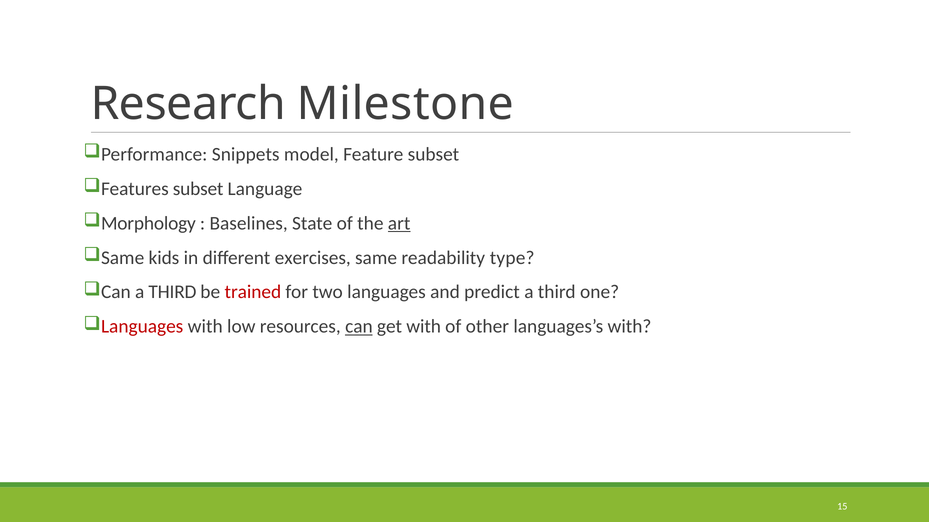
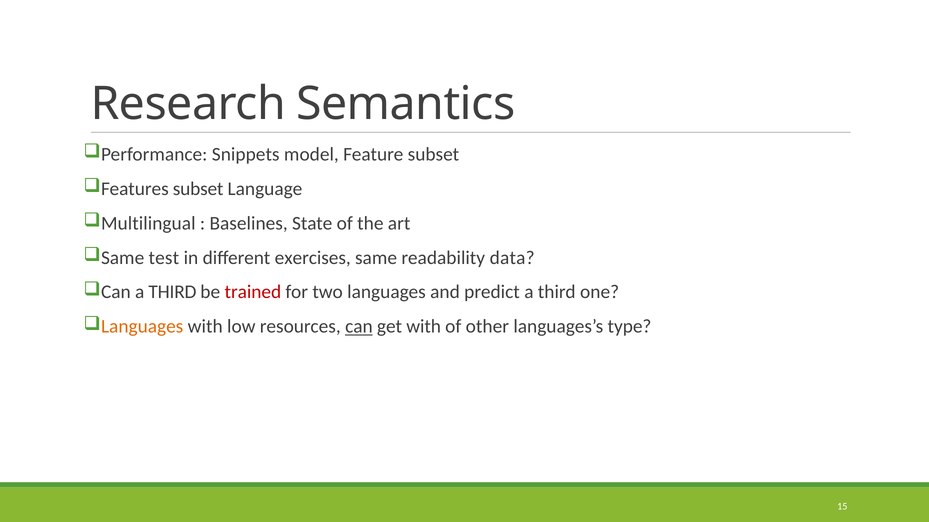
Milestone: Milestone -> Semantics
Morphology: Morphology -> Multilingual
art underline: present -> none
kids: kids -> test
type: type -> data
Languages at (142, 327) colour: red -> orange
languages’s with: with -> type
